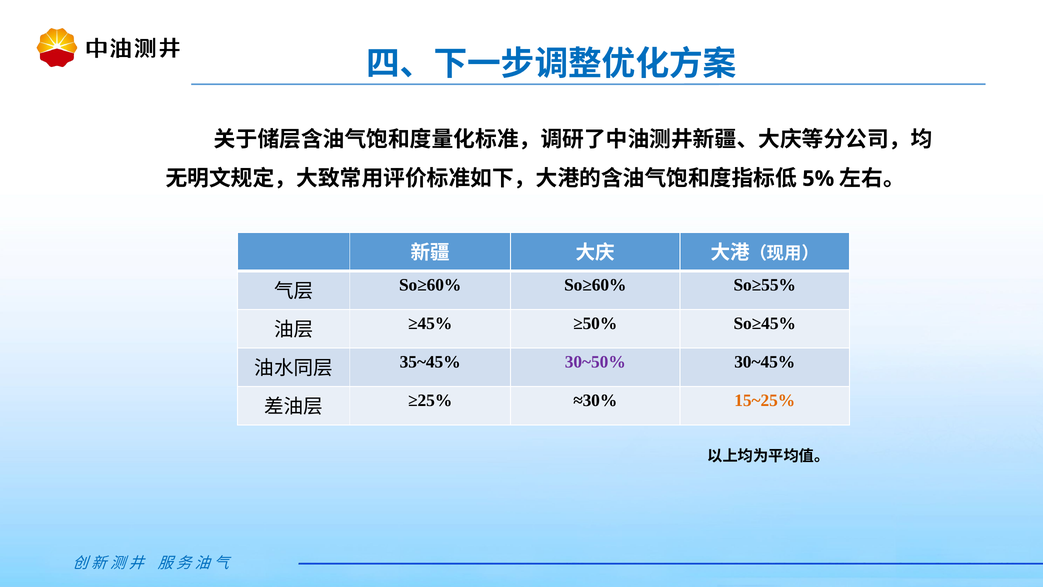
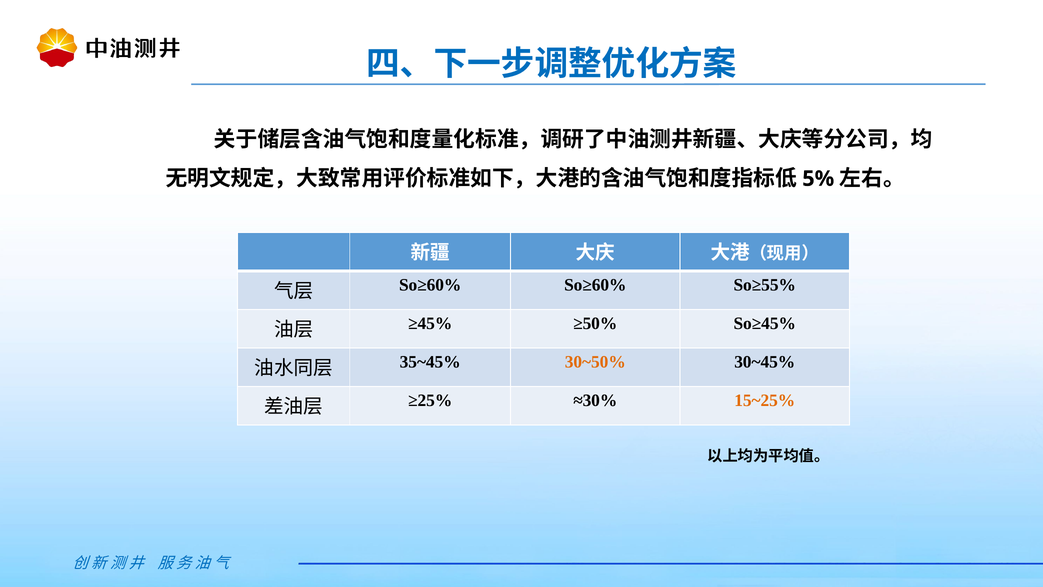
30~50% colour: purple -> orange
